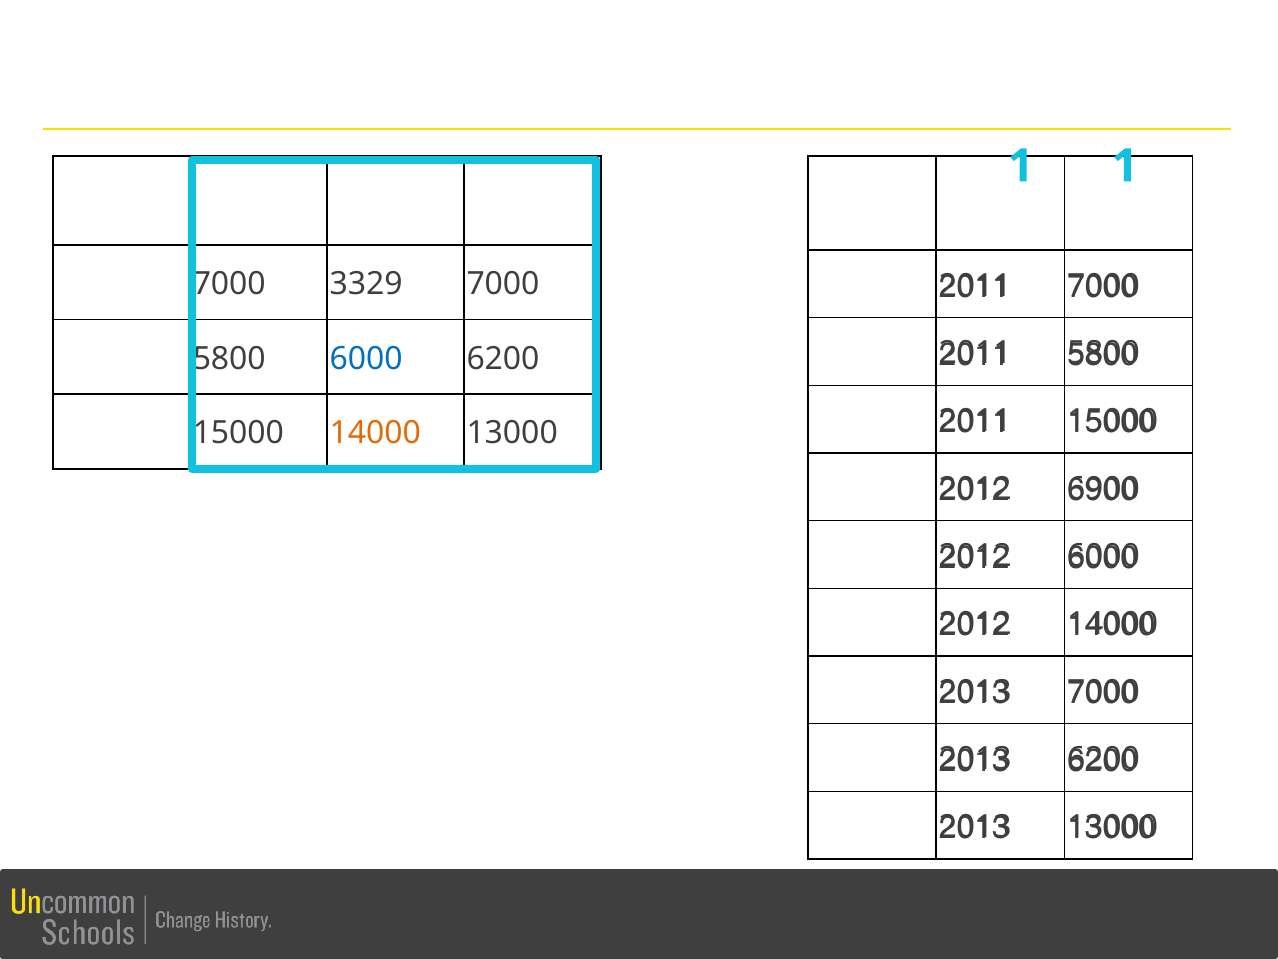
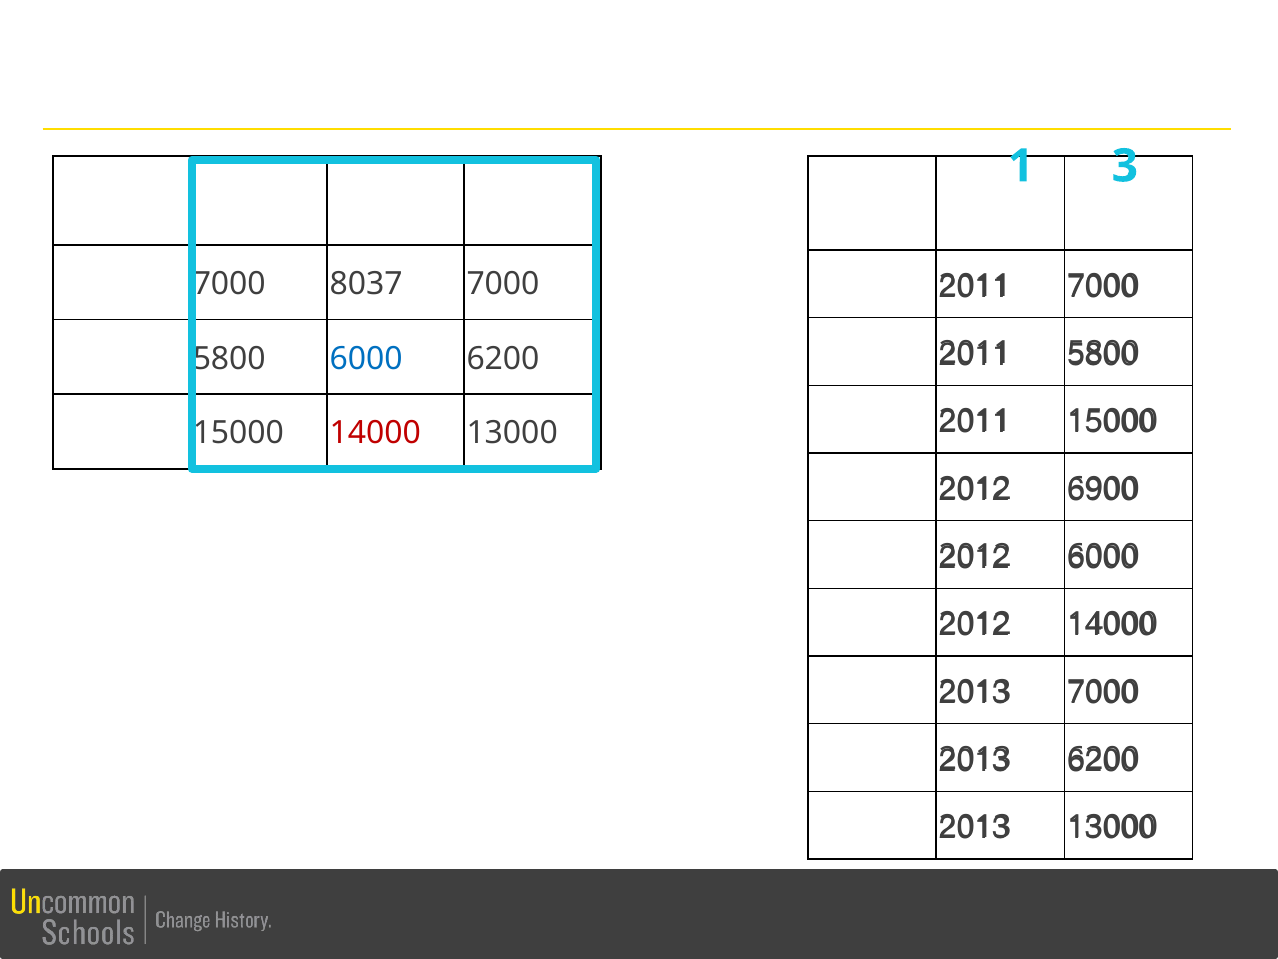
1 1: 1 -> 3
3329: 3329 -> 8037
14000 at (375, 433) colour: orange -> red
